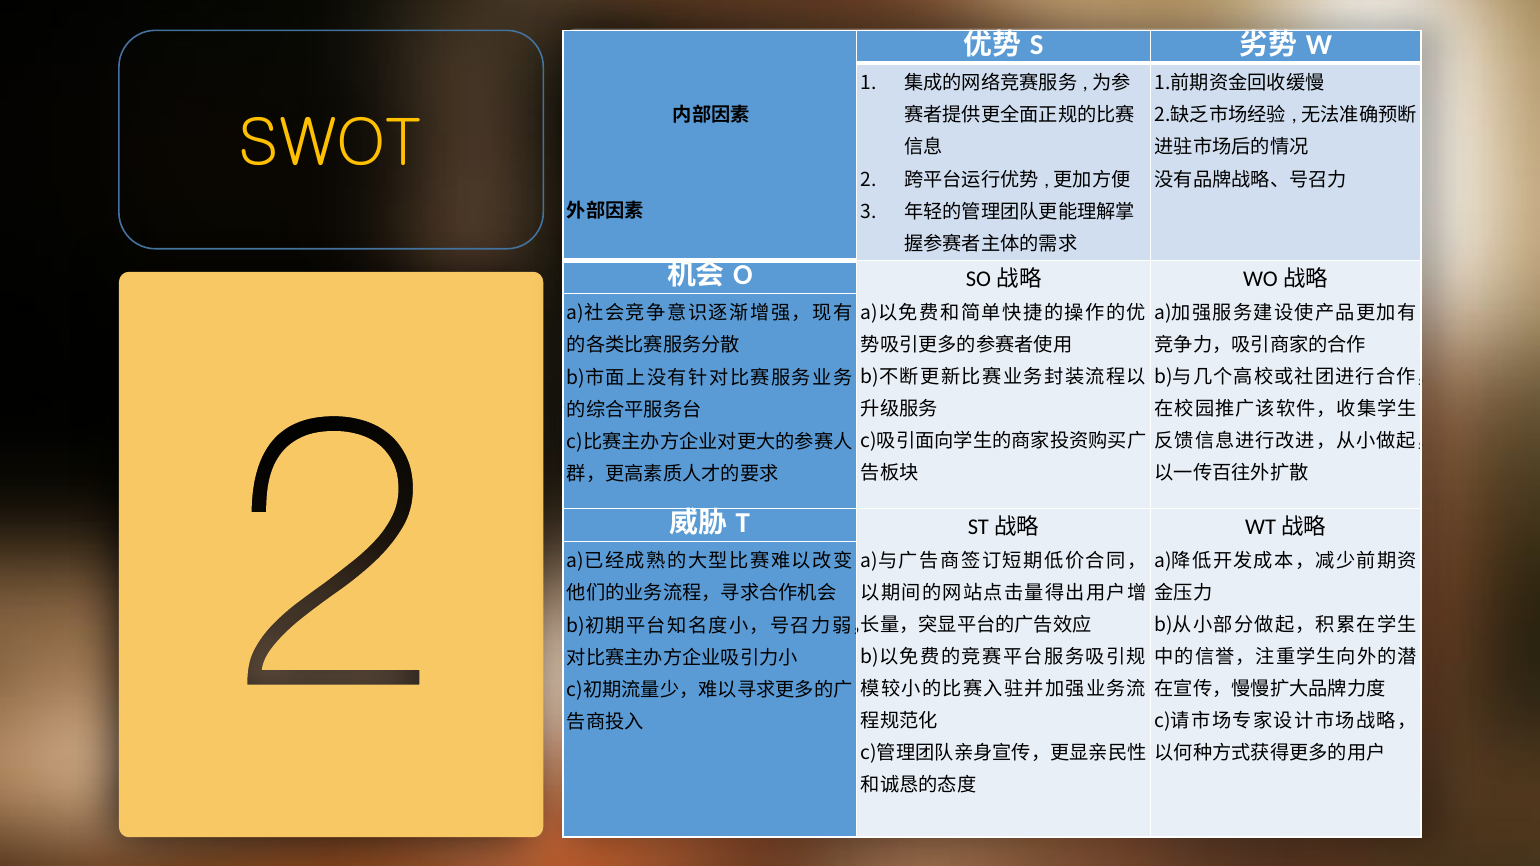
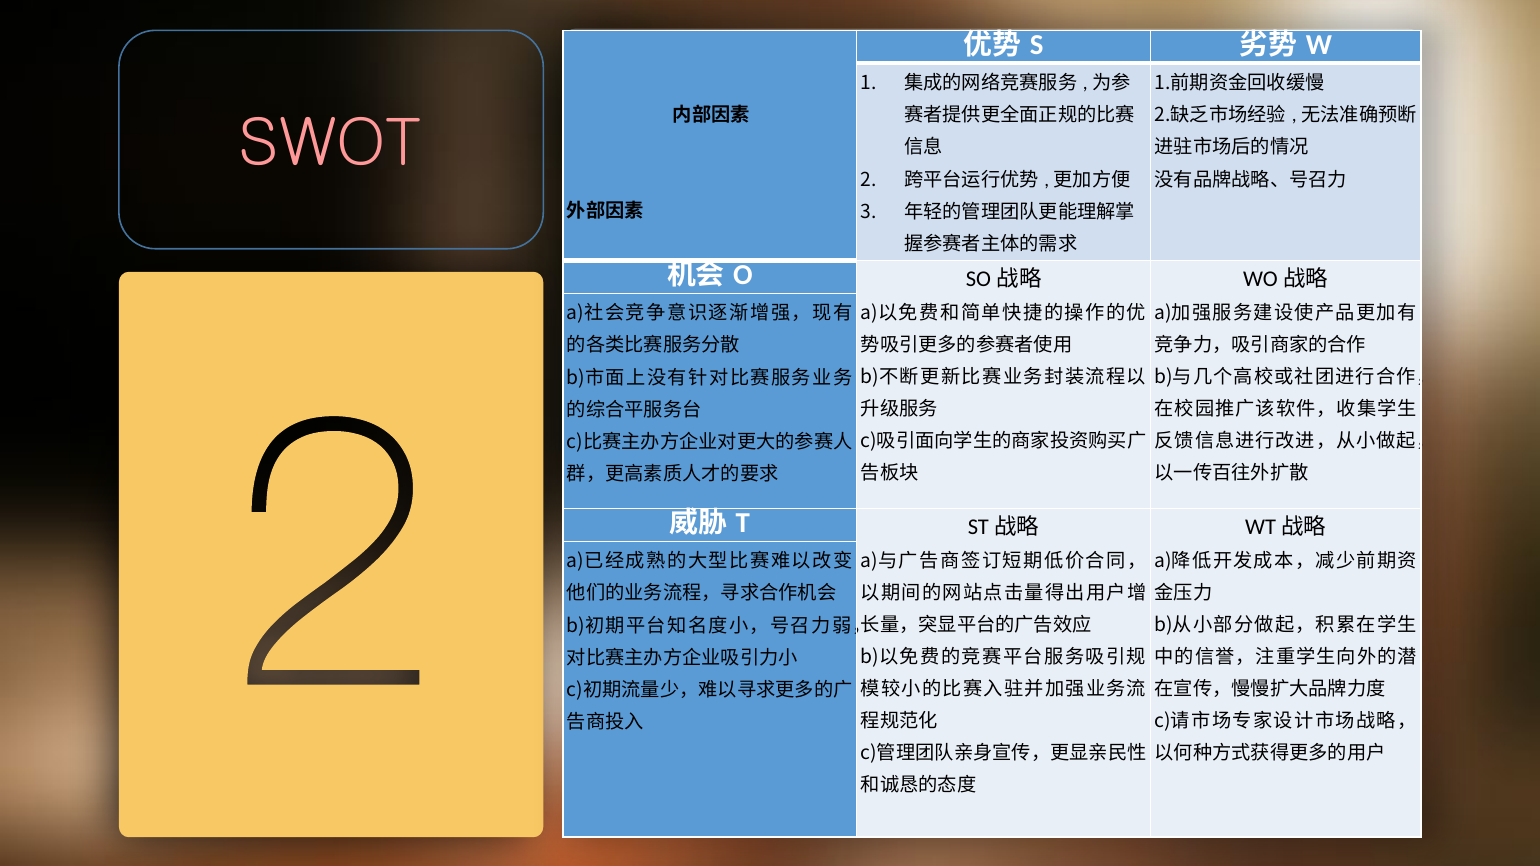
SWOT colour: yellow -> pink
